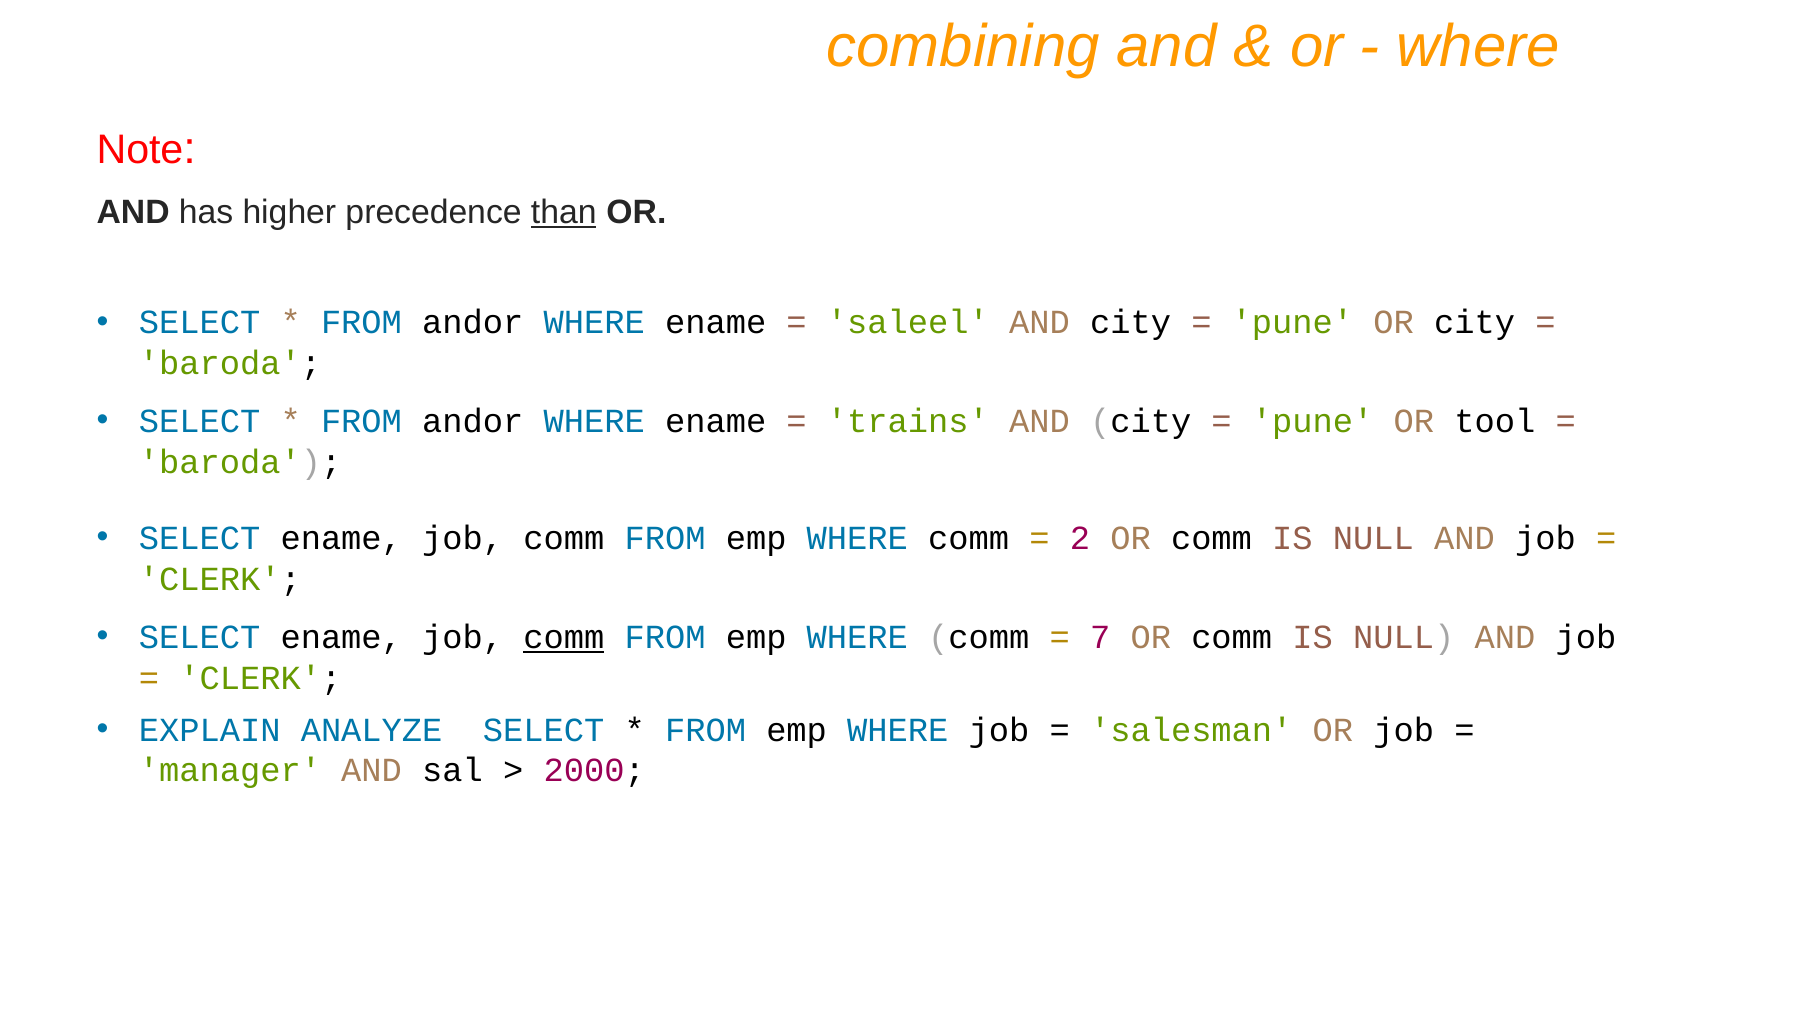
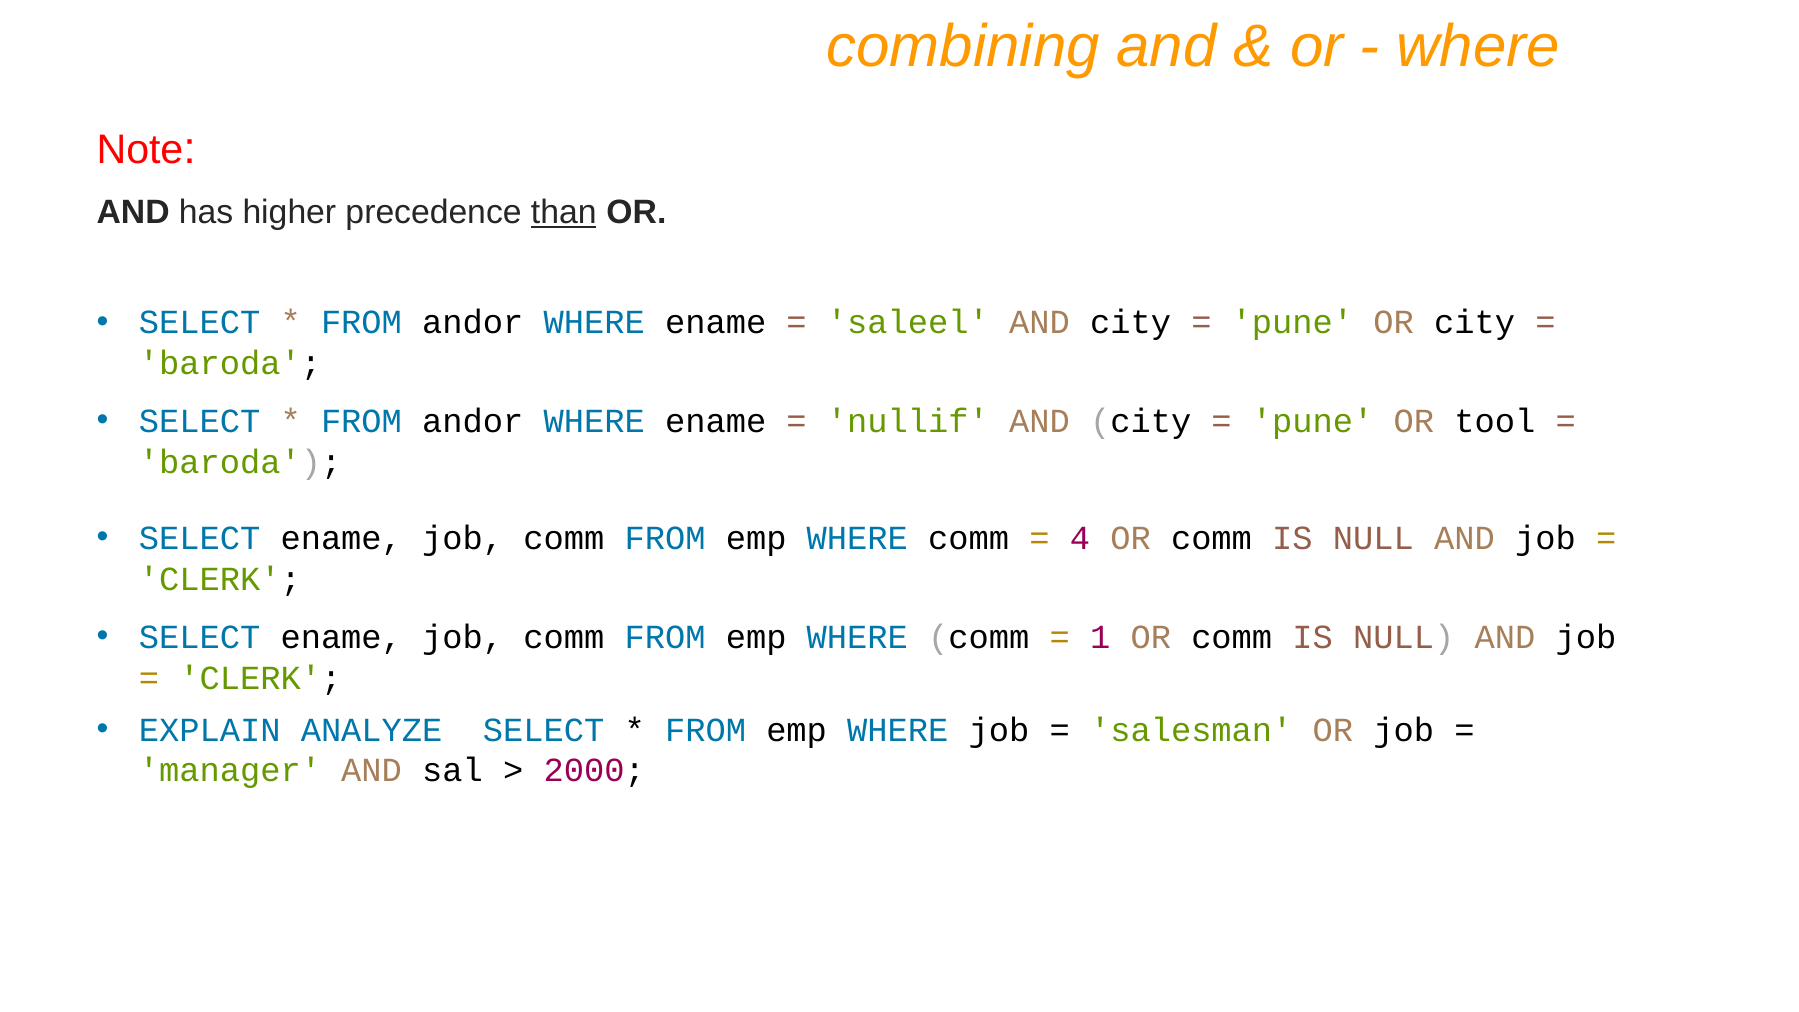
trains: trains -> nullif
2: 2 -> 4
comm at (564, 637) underline: present -> none
7: 7 -> 1
